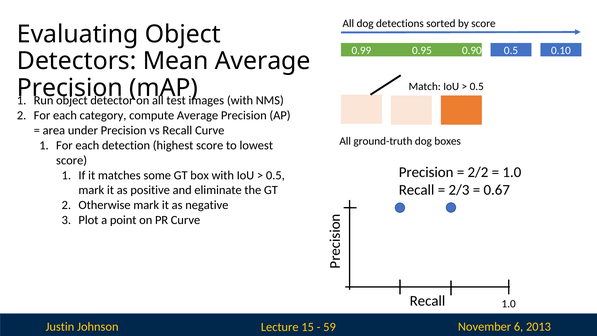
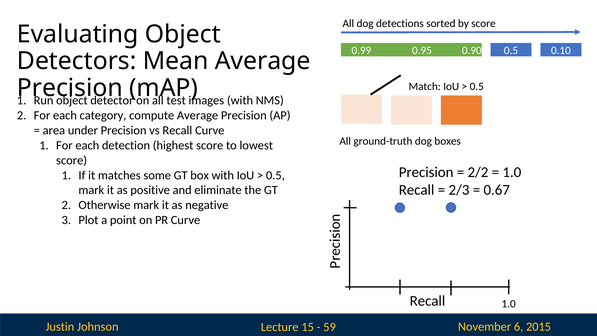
2013: 2013 -> 2015
